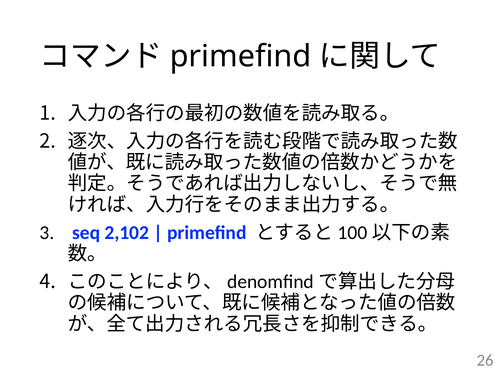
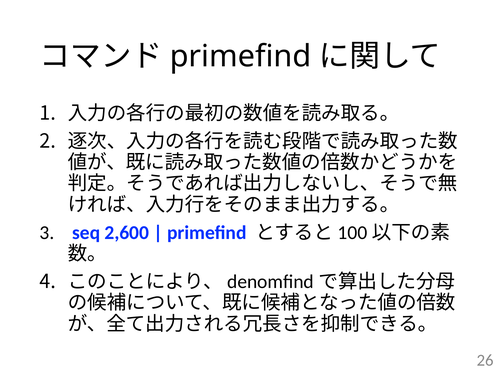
2,102: 2,102 -> 2,600
